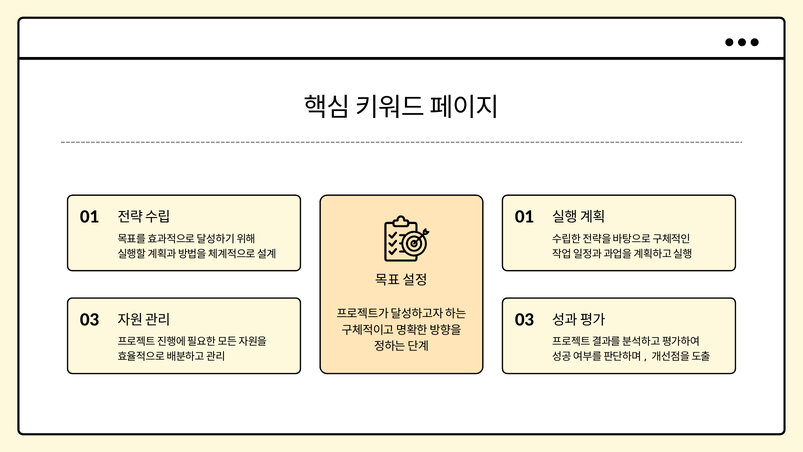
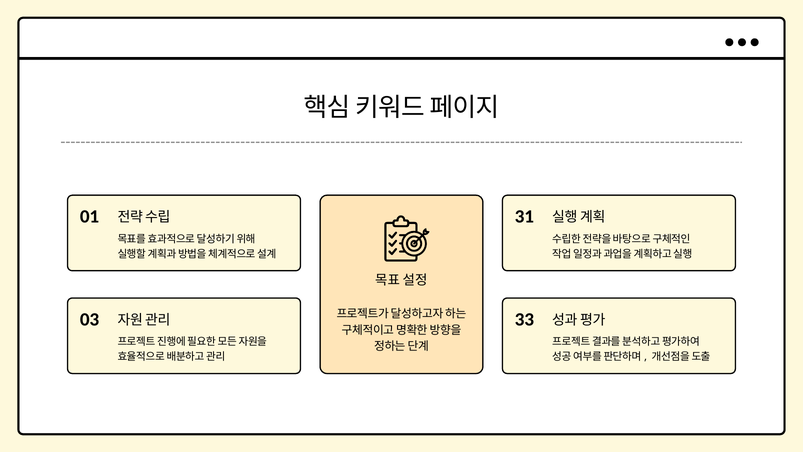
01 01: 01 -> 31
03 03: 03 -> 33
